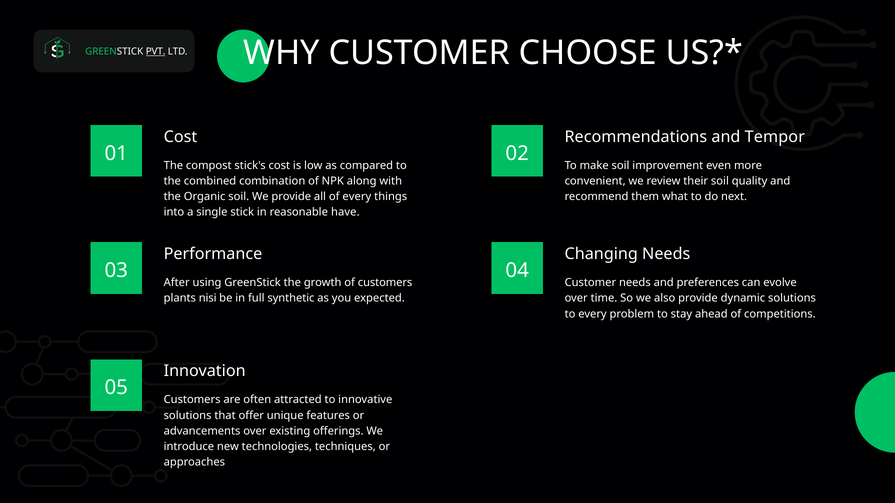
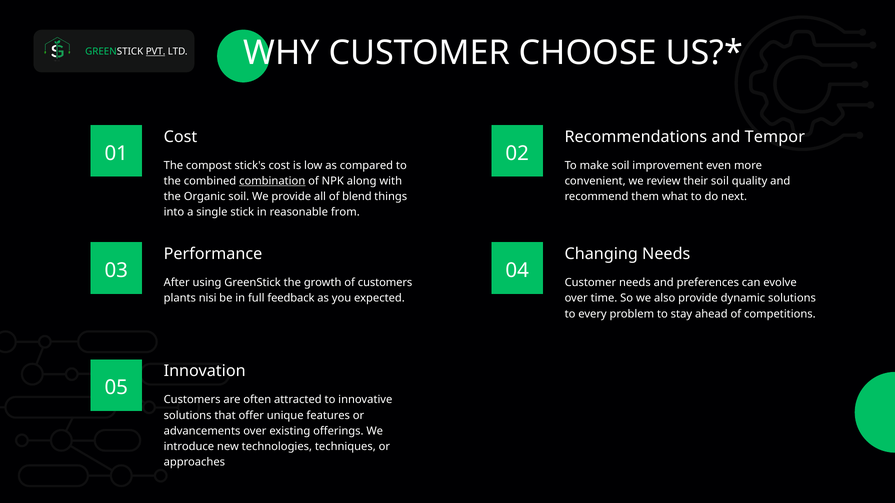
combination underline: none -> present
of every: every -> blend
have: have -> from
synthetic: synthetic -> feedback
